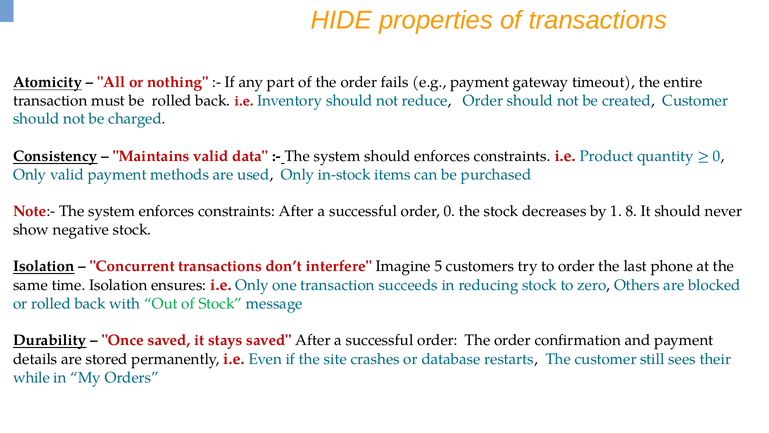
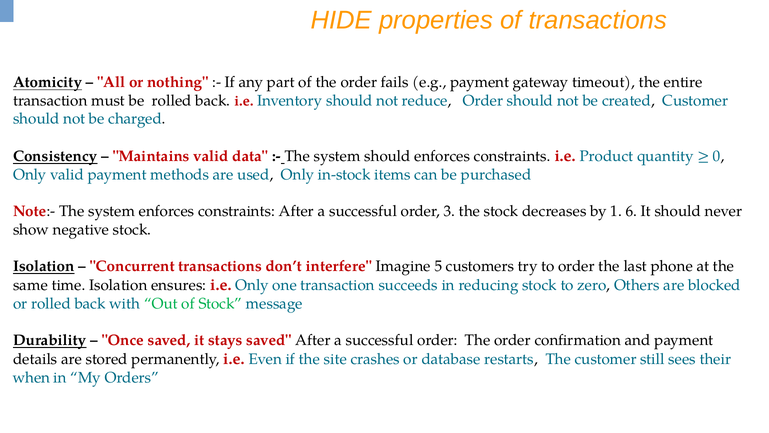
order 0: 0 -> 3
8: 8 -> 6
while: while -> when
